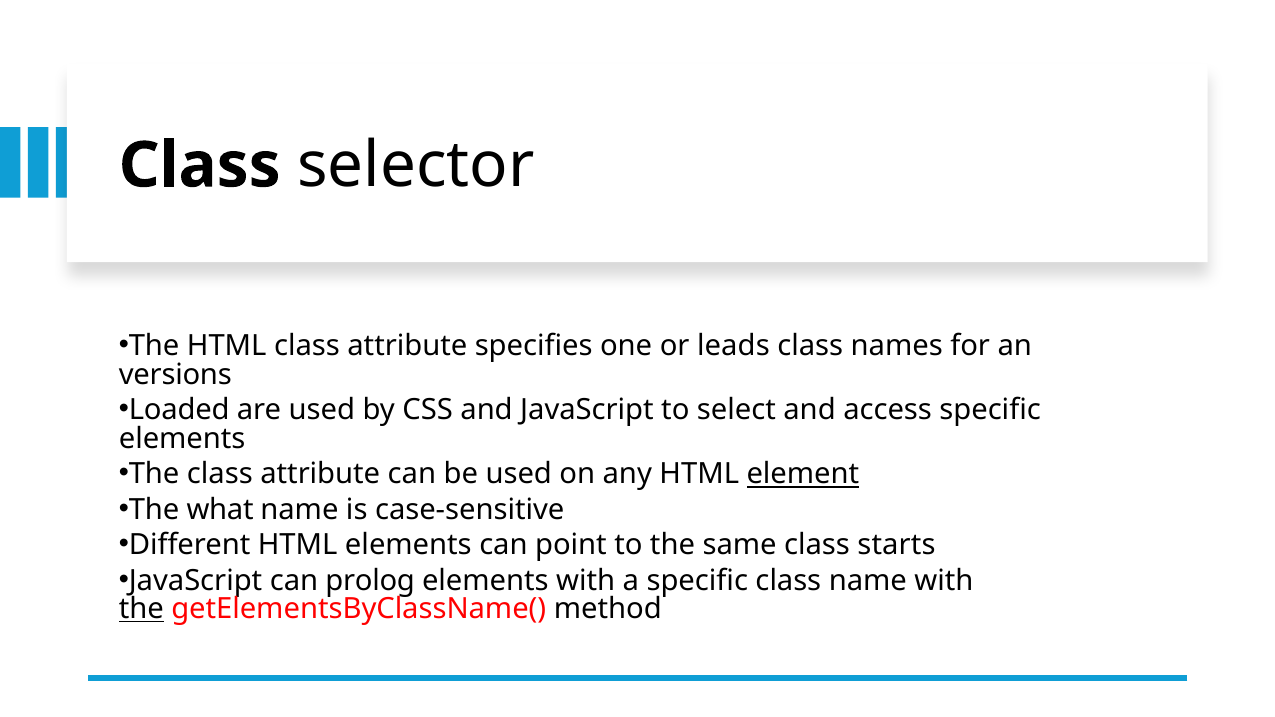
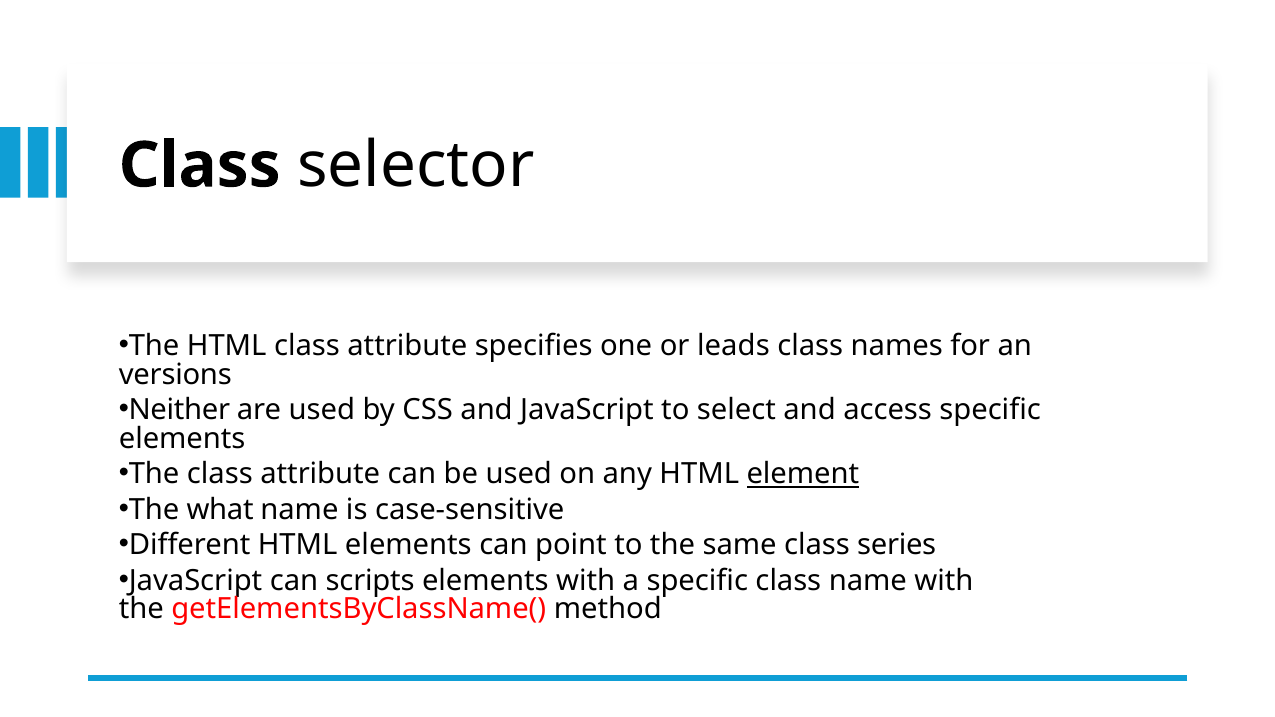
Loaded: Loaded -> Neither
starts: starts -> series
prolog: prolog -> scripts
the at (141, 609) underline: present -> none
